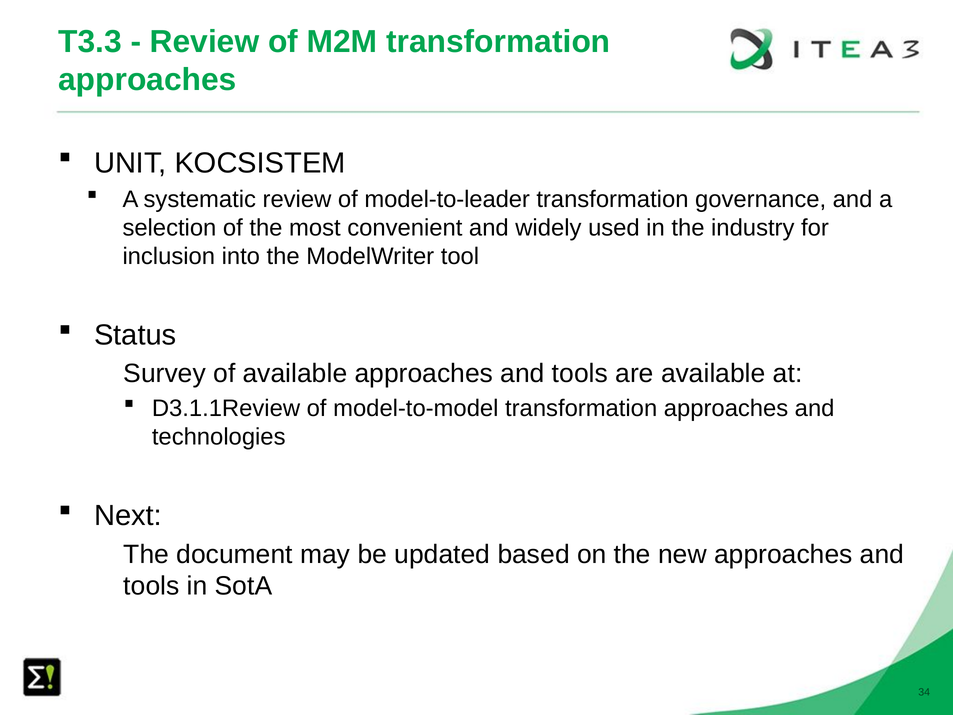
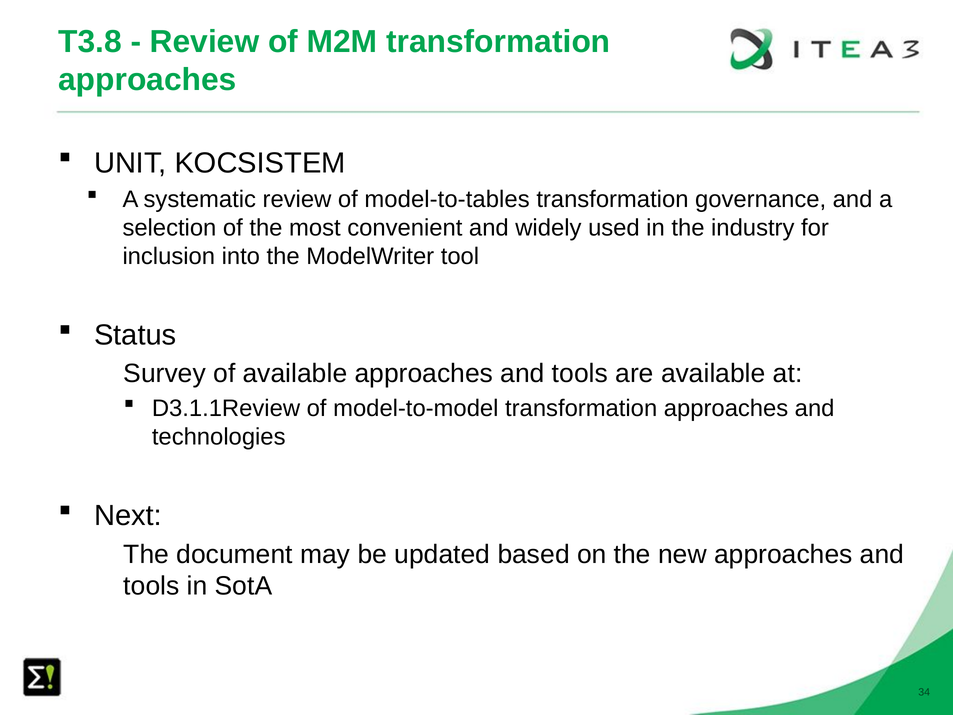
T3.3: T3.3 -> T3.8
model-to-leader: model-to-leader -> model-to-tables
